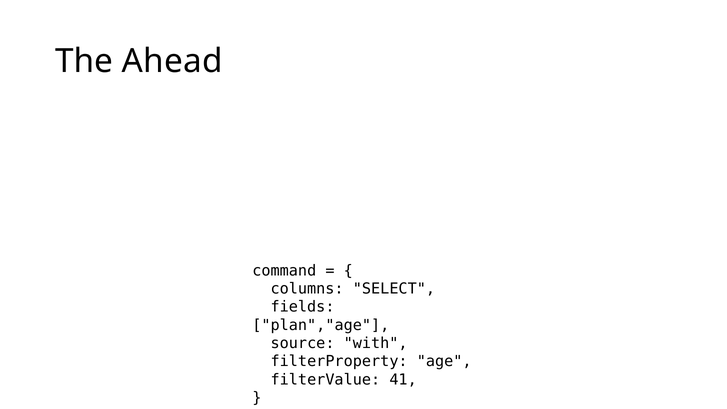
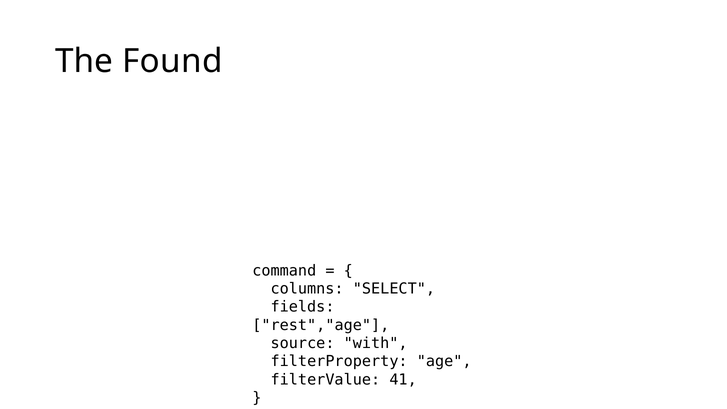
Ahead: Ahead -> Found
plan","age: plan","age -> rest","age
